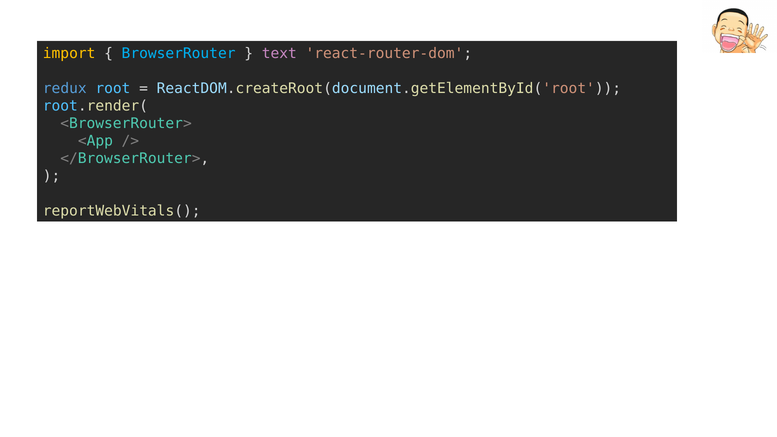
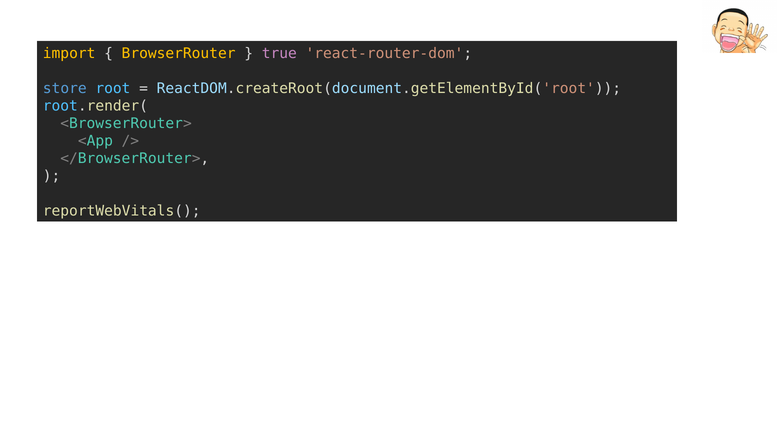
BrowserRouter colour: light blue -> yellow
text: text -> true
redux: redux -> store
